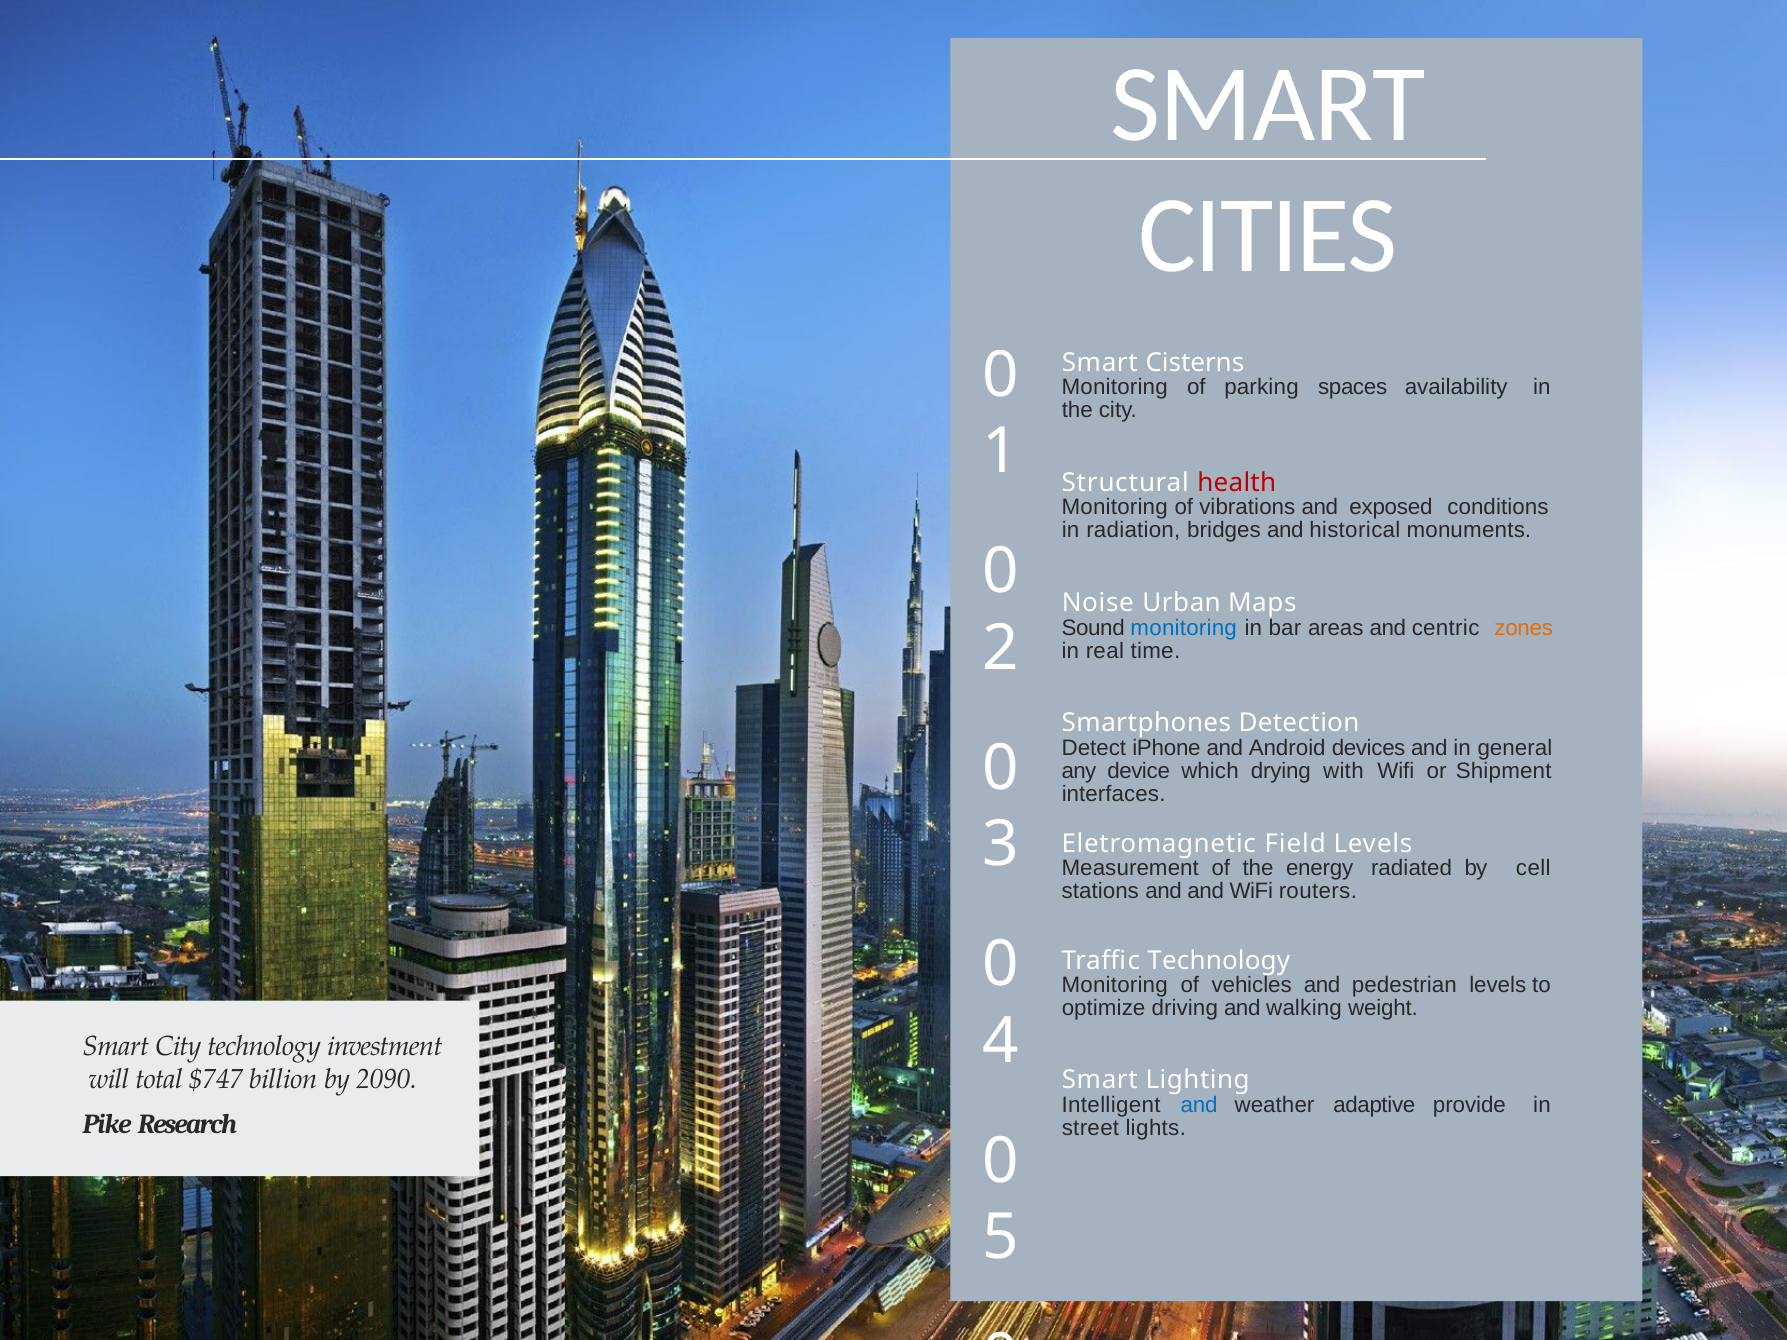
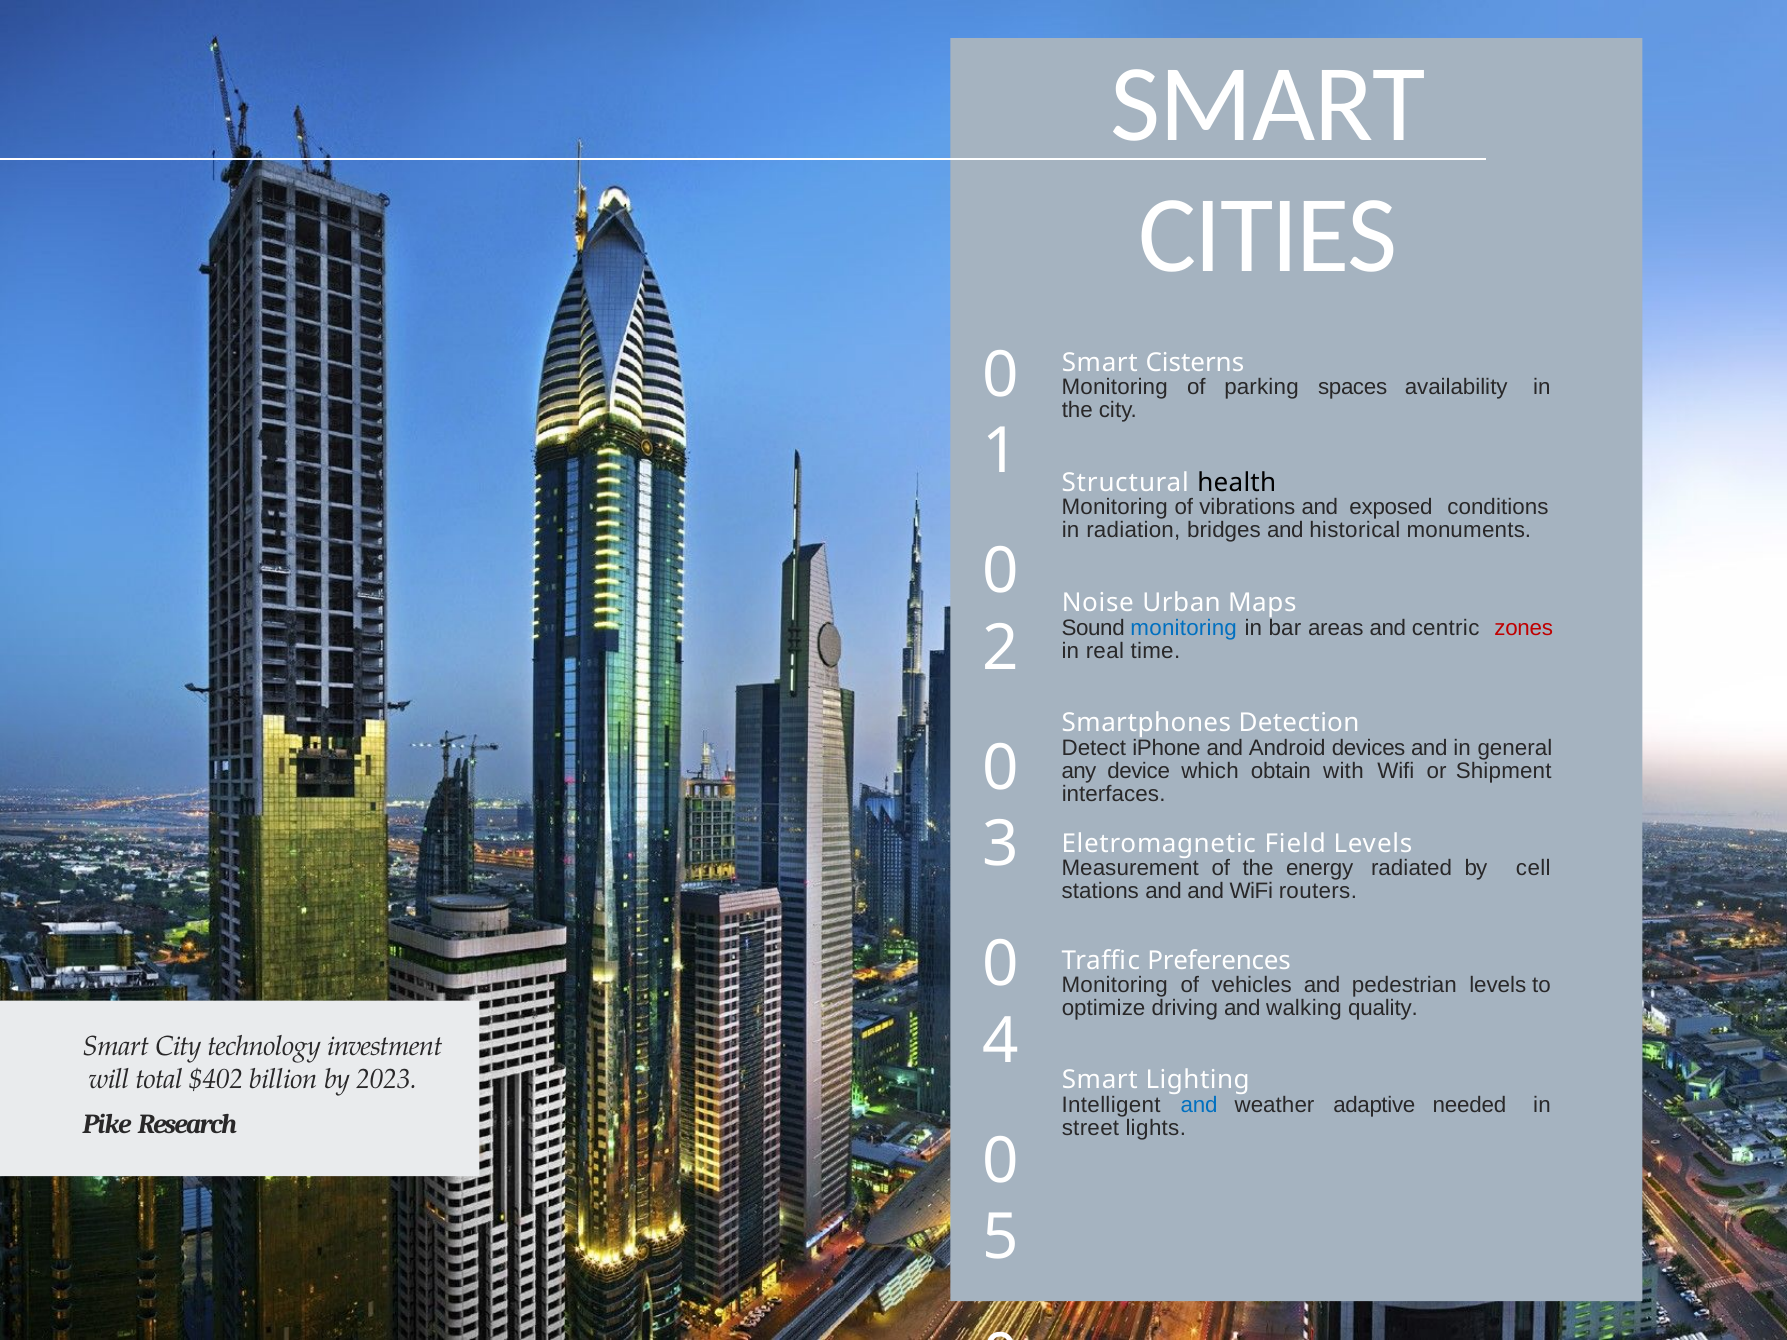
health colour: red -> black
zones colour: orange -> red
drying: drying -> obtain
Traffic Technology: Technology -> Preferences
weight: weight -> quality
$747: $747 -> $402
2090: 2090 -> 2023
provide: provide -> needed
